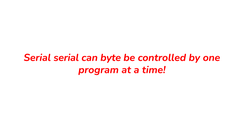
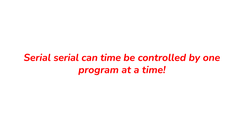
can byte: byte -> time
